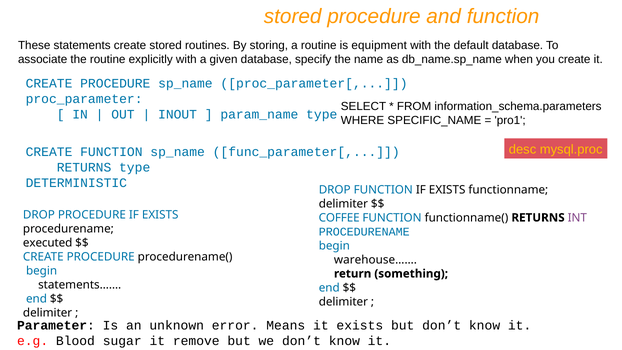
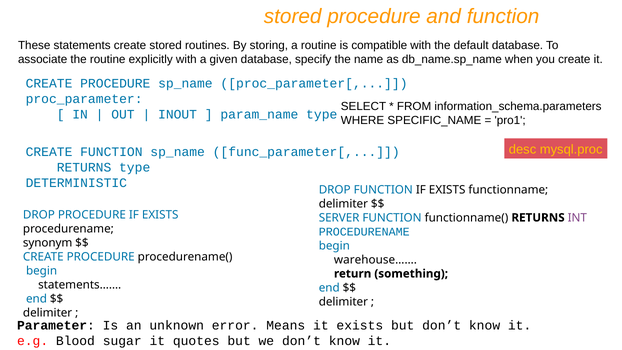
equipment: equipment -> compatible
COFFEE: COFFEE -> SERVER
executed: executed -> synonym
remove: remove -> quotes
